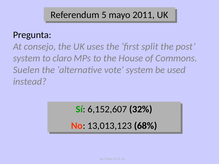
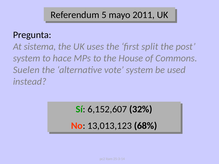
consejo: consejo -> sistema
claro: claro -> hace
